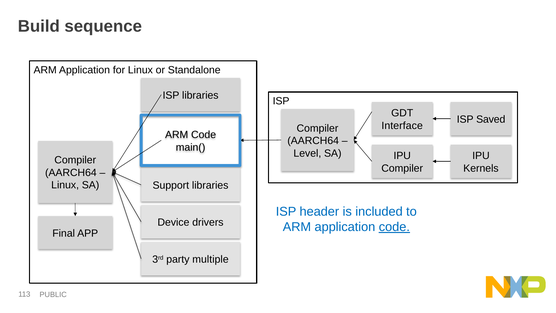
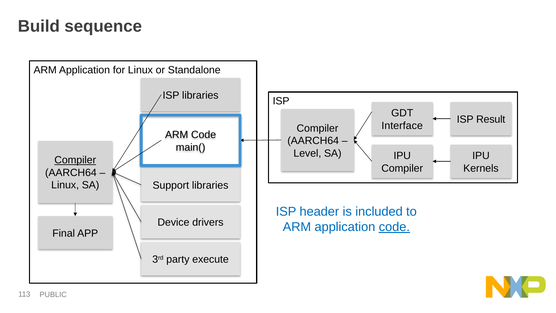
Saved: Saved -> Result
Compiler at (75, 160) underline: none -> present
multiple: multiple -> execute
